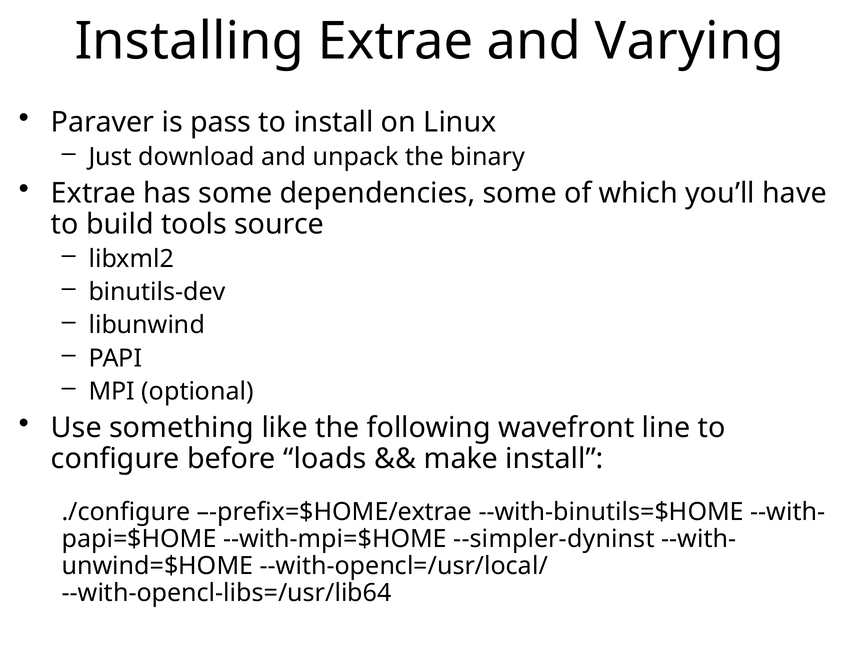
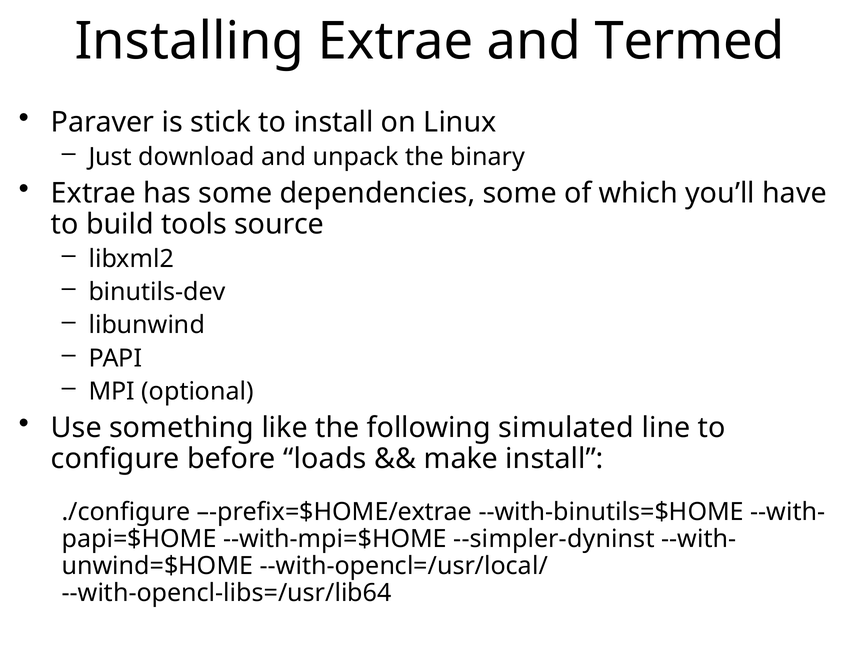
Varying: Varying -> Termed
pass: pass -> stick
wavefront: wavefront -> simulated
